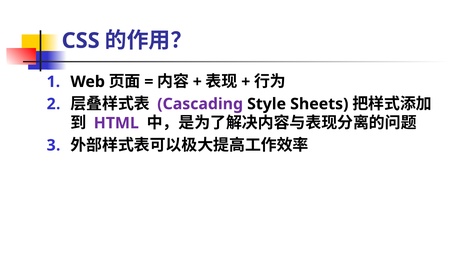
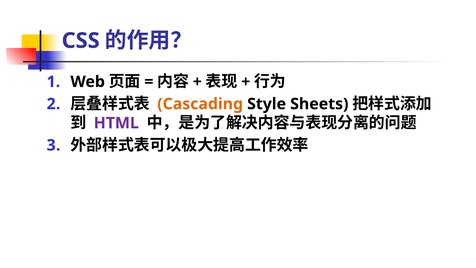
Cascading colour: purple -> orange
